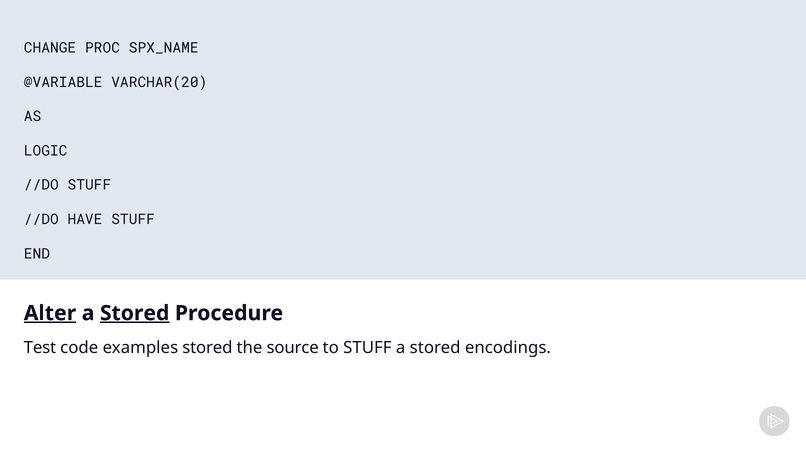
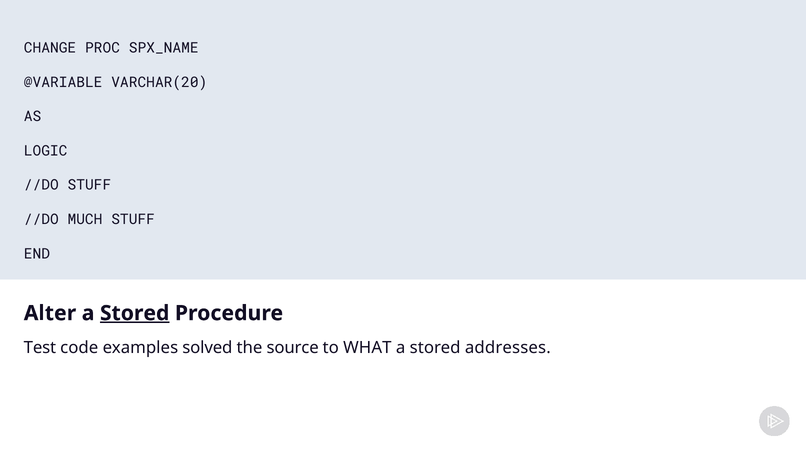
HAVE: HAVE -> MUCH
Alter underline: present -> none
examples stored: stored -> solved
to STUFF: STUFF -> WHAT
encodings: encodings -> addresses
